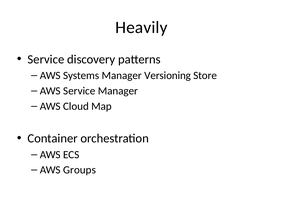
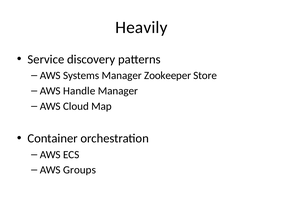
Versioning: Versioning -> Zookeeper
AWS Service: Service -> Handle
